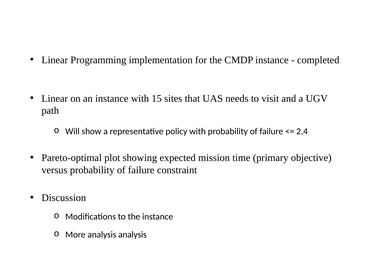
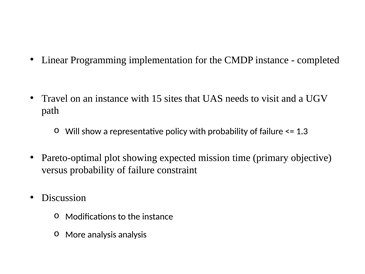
Linear at (55, 98): Linear -> Travel
2.4: 2.4 -> 1.3
